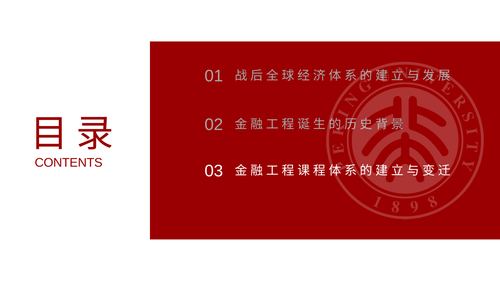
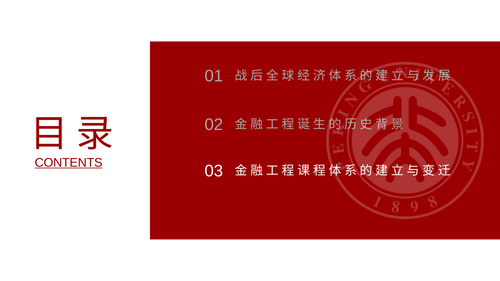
CONTENTS underline: none -> present
